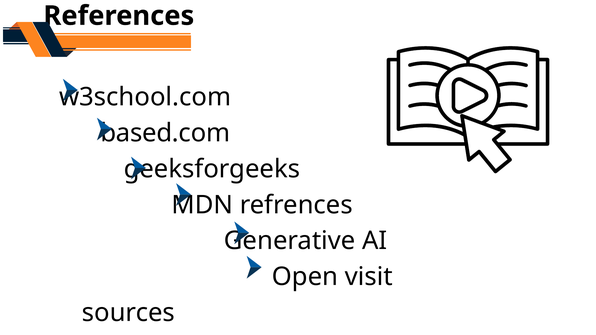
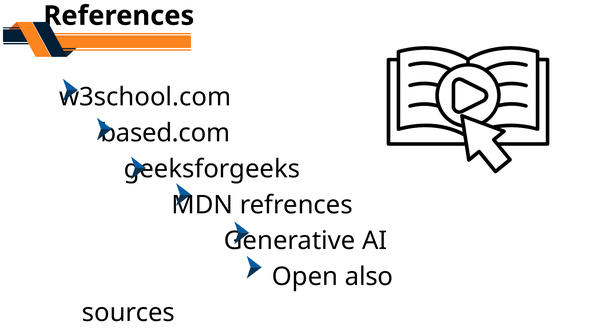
visit: visit -> also
